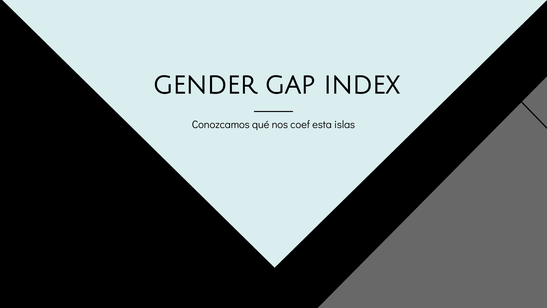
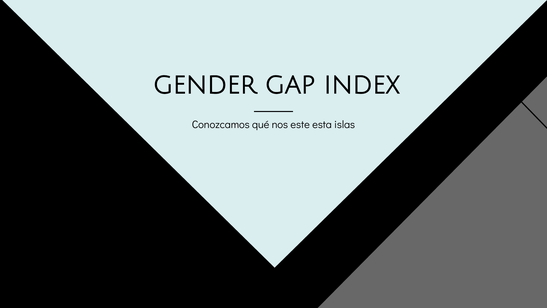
coef: coef -> este
